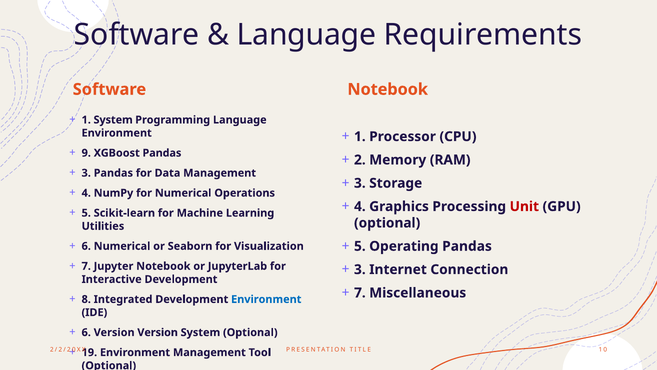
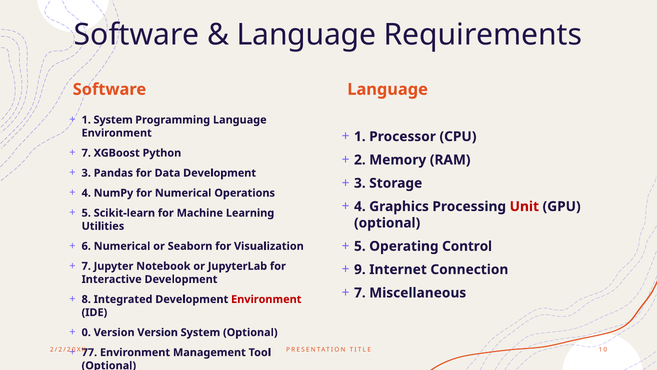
Notebook at (388, 89): Notebook -> Language
9 at (86, 153): 9 -> 7
XGBoost Pandas: Pandas -> Python
Data Management: Management -> Development
Operating Pandas: Pandas -> Control
3 at (360, 269): 3 -> 9
Environment at (266, 299) colour: blue -> red
6 at (86, 332): 6 -> 0
19: 19 -> 77
